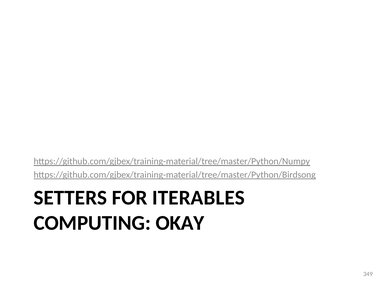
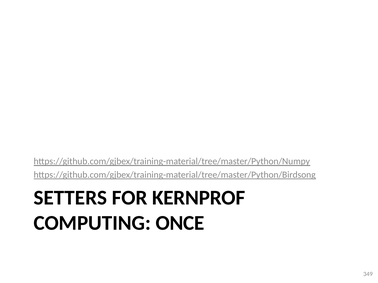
ITERABLES: ITERABLES -> KERNPROF
OKAY: OKAY -> ONCE
